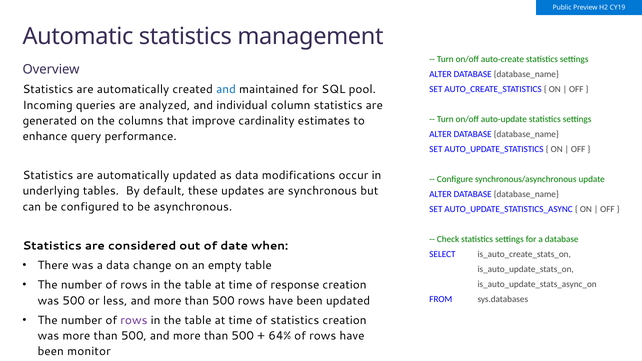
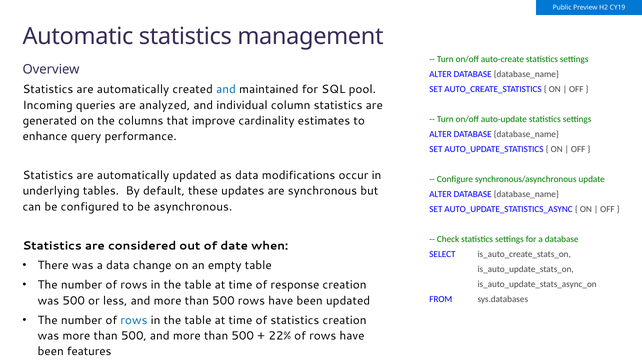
rows at (134, 320) colour: purple -> blue
64%: 64% -> 22%
monitor: monitor -> features
